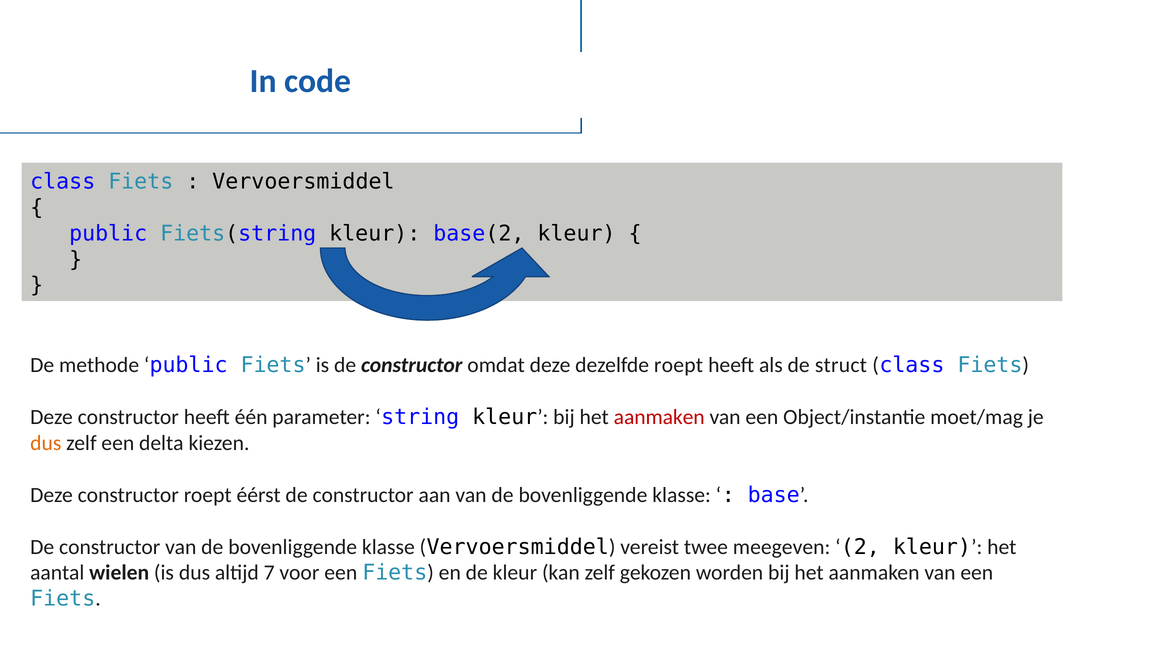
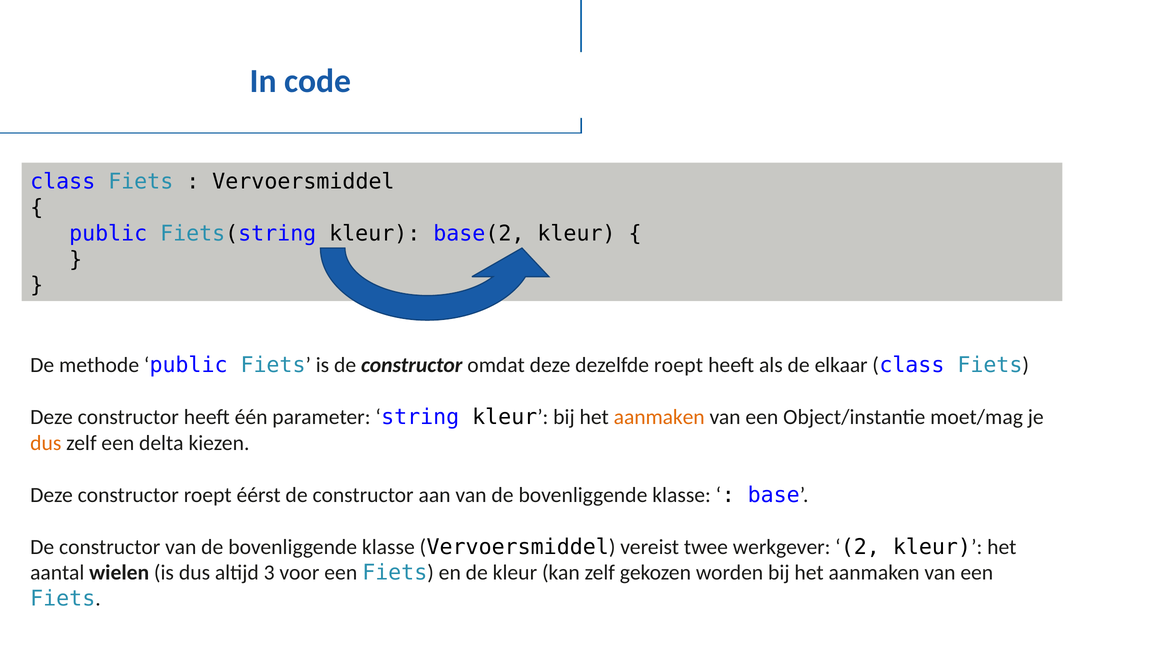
struct: struct -> elkaar
aanmaken at (659, 417) colour: red -> orange
meegeven: meegeven -> werkgever
7: 7 -> 3
